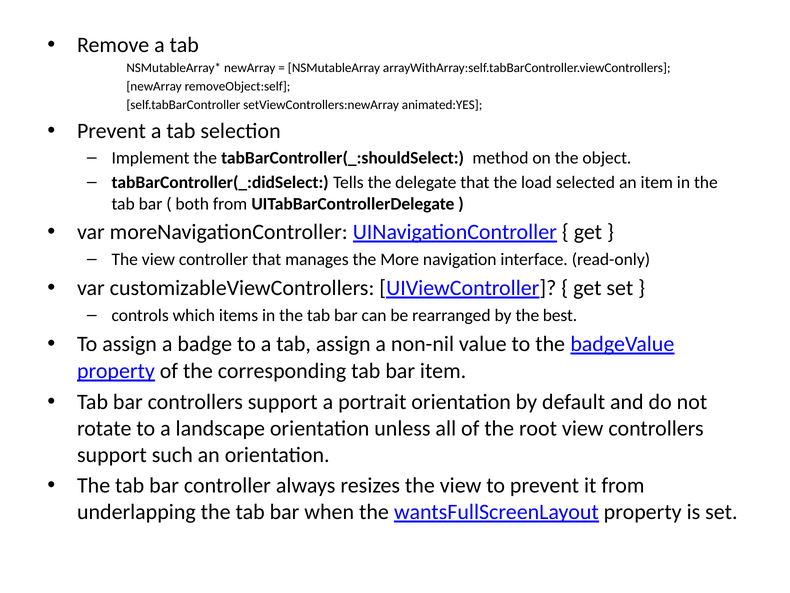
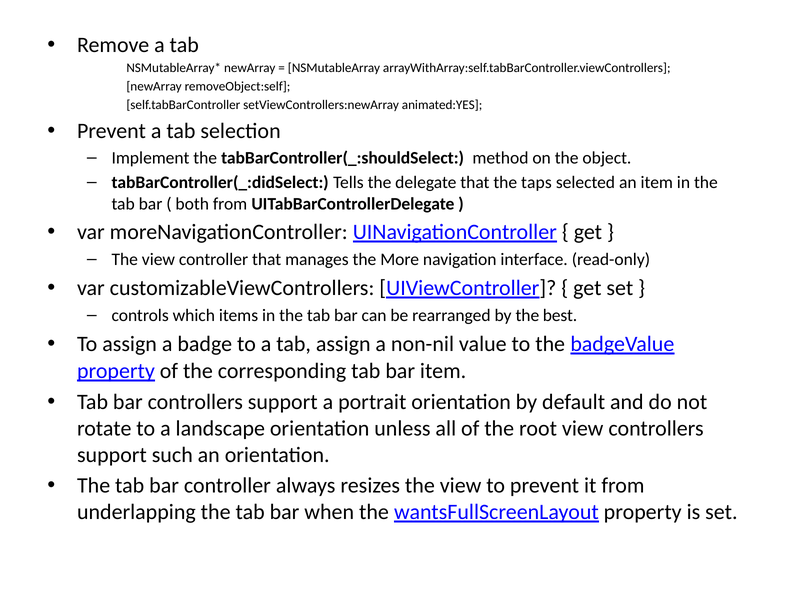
load: load -> taps
